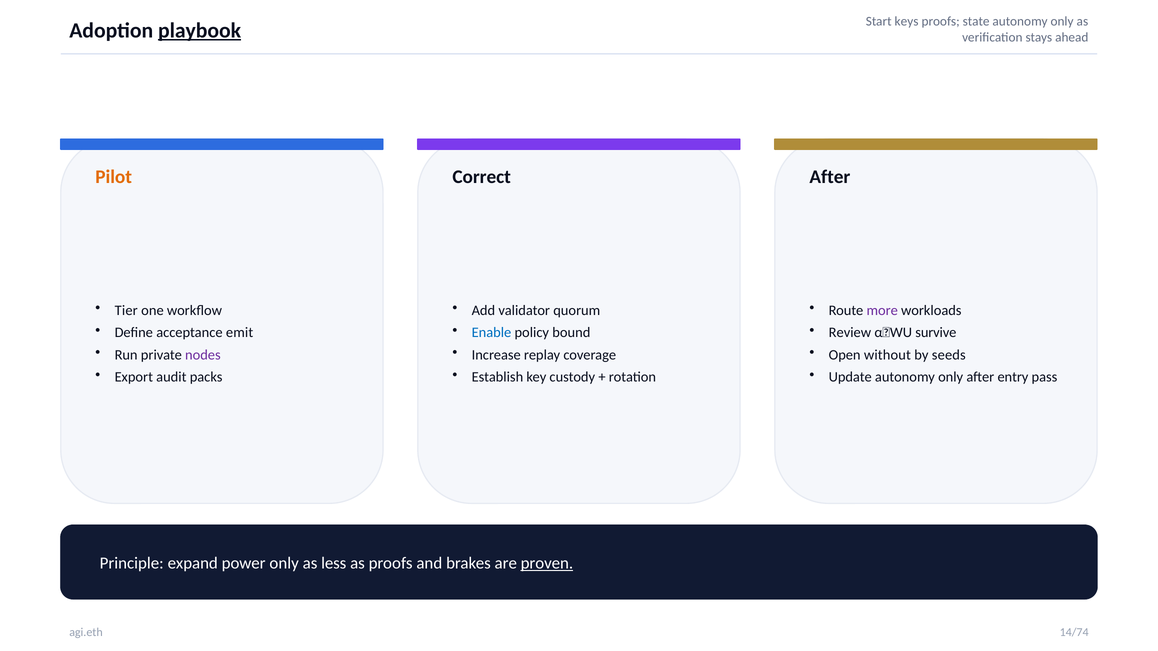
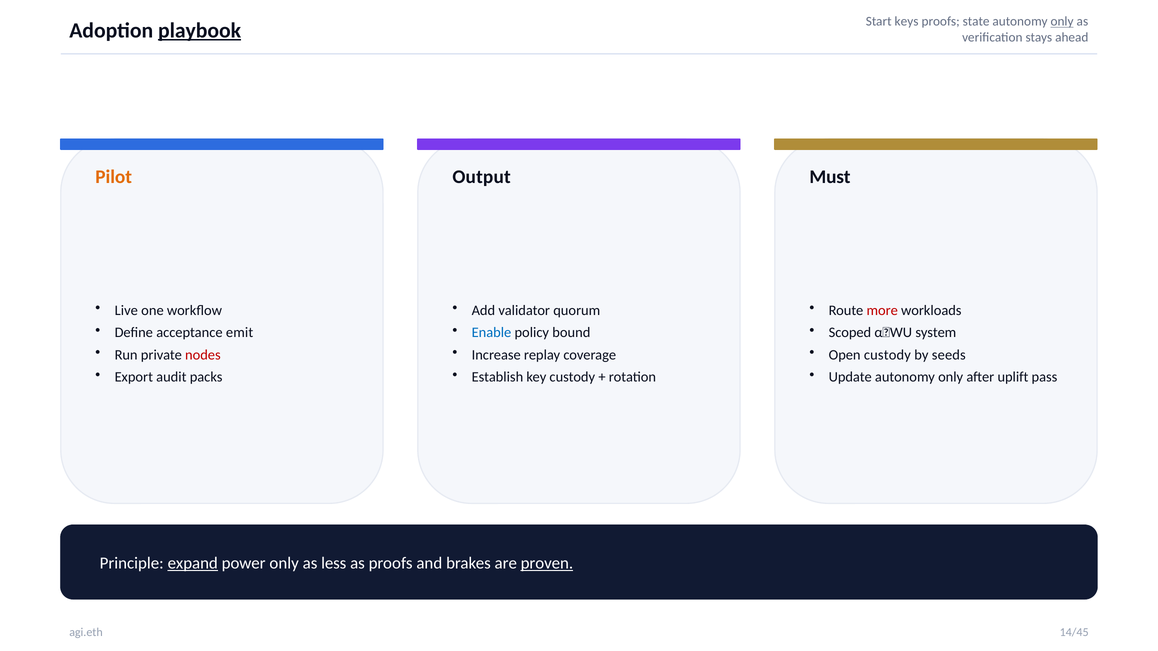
only at (1062, 22) underline: none -> present
Correct: Correct -> Output
After at (830, 177): After -> Must
Tier: Tier -> Live
more colour: purple -> red
Review: Review -> Scoped
survive: survive -> system
nodes colour: purple -> red
Open without: without -> custody
entry: entry -> uplift
expand underline: none -> present
14/74: 14/74 -> 14/45
